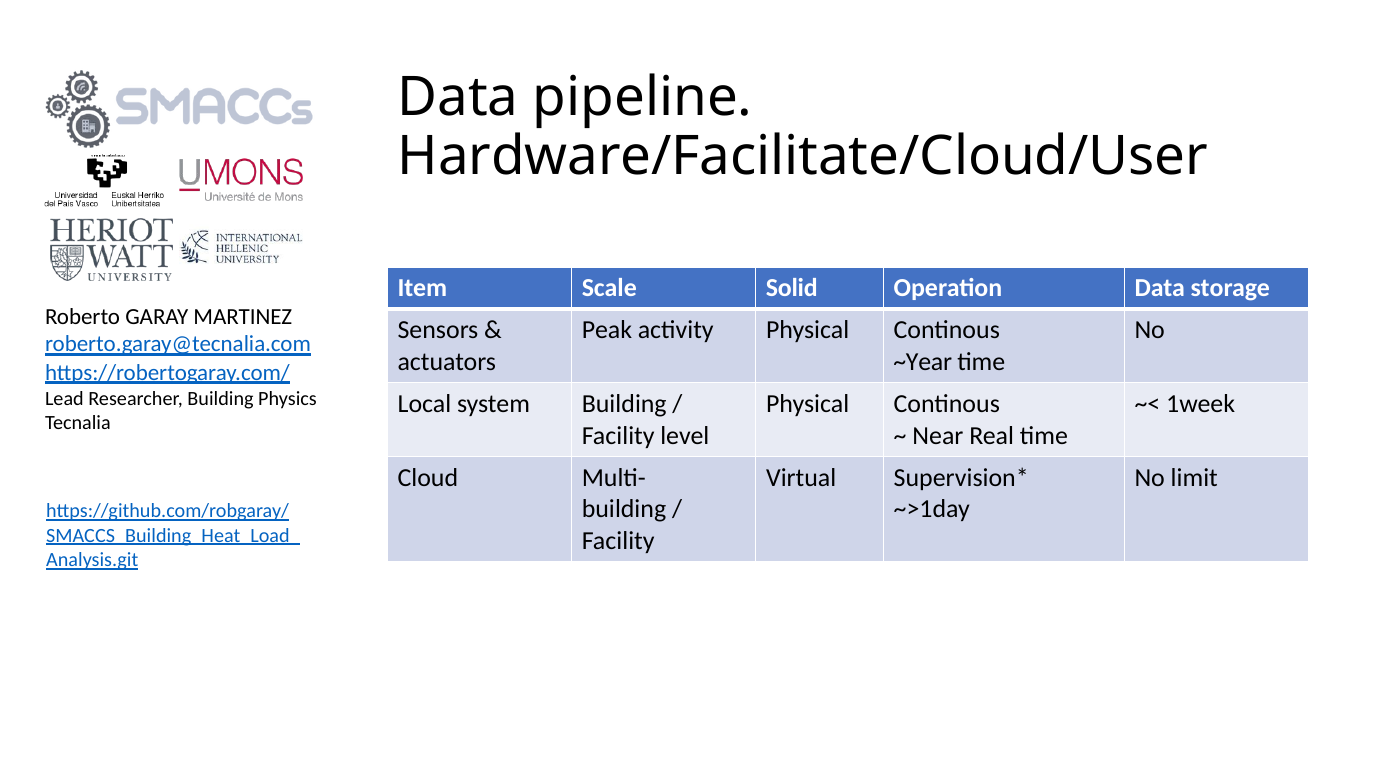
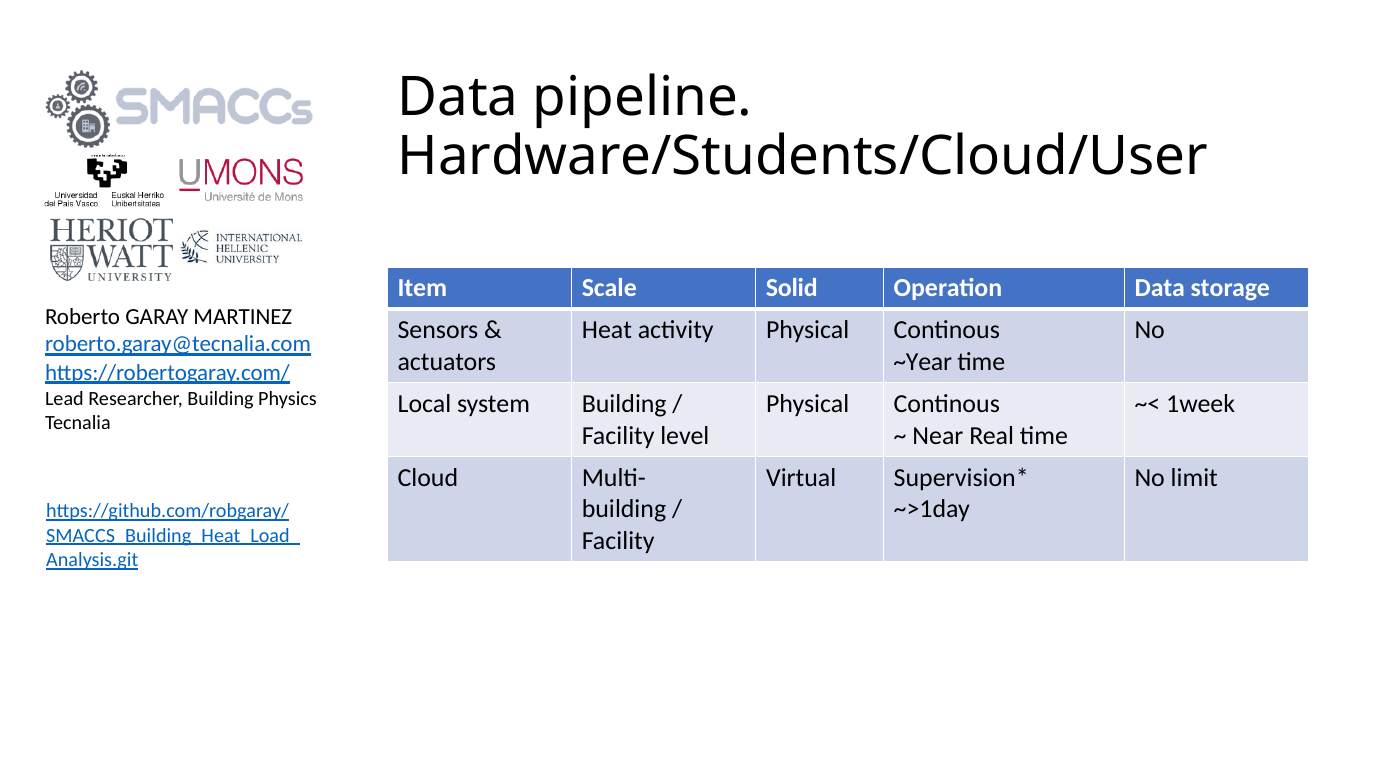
Hardware/Facilitate/Cloud/User: Hardware/Facilitate/Cloud/User -> Hardware/Students/Cloud/User
Peak: Peak -> Heat
